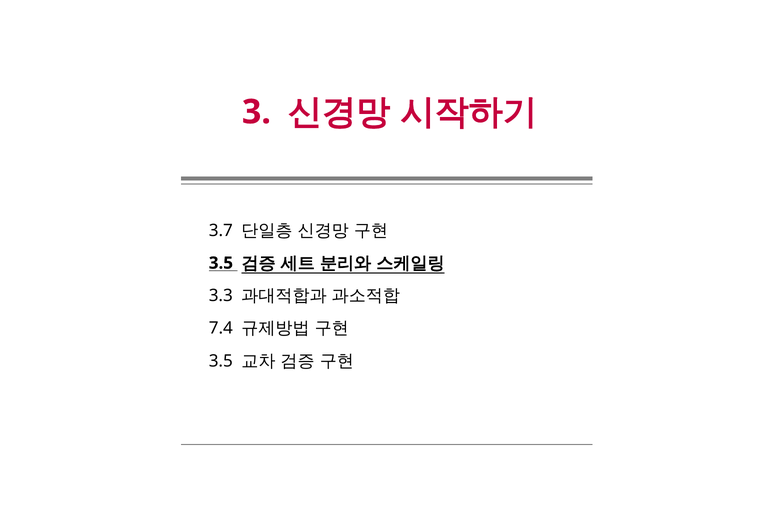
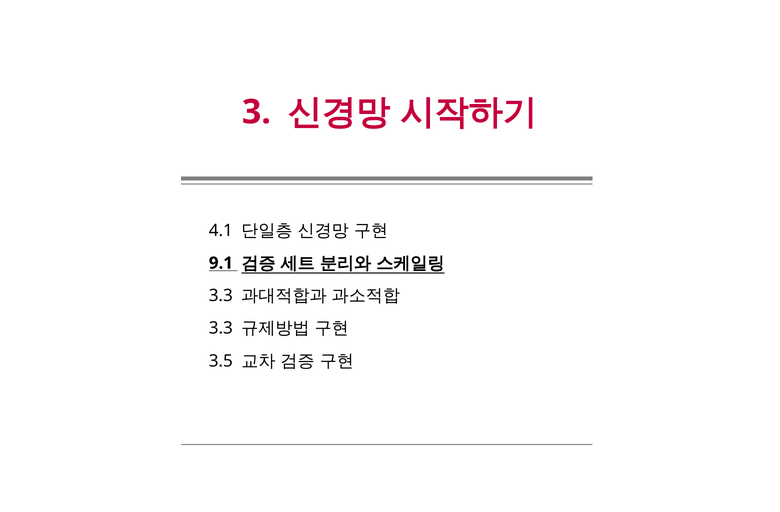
3.7: 3.7 -> 4.1
3.5 at (221, 263): 3.5 -> 9.1
7.4 at (221, 329): 7.4 -> 3.3
